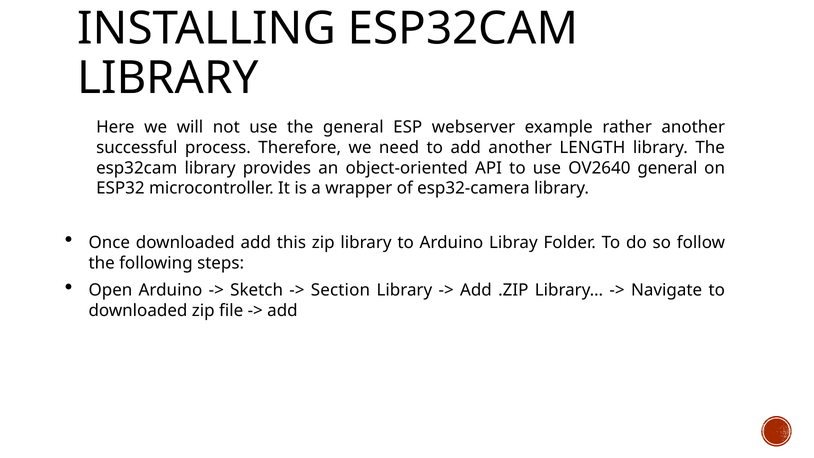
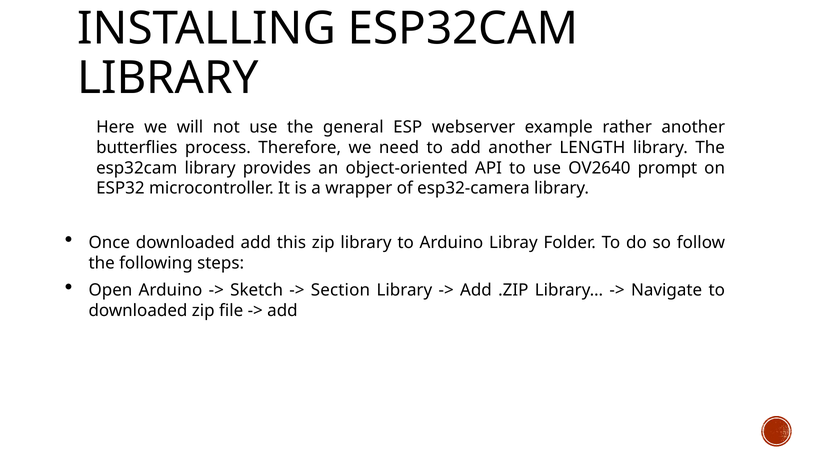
successful: successful -> butterflies
OV2640 general: general -> prompt
